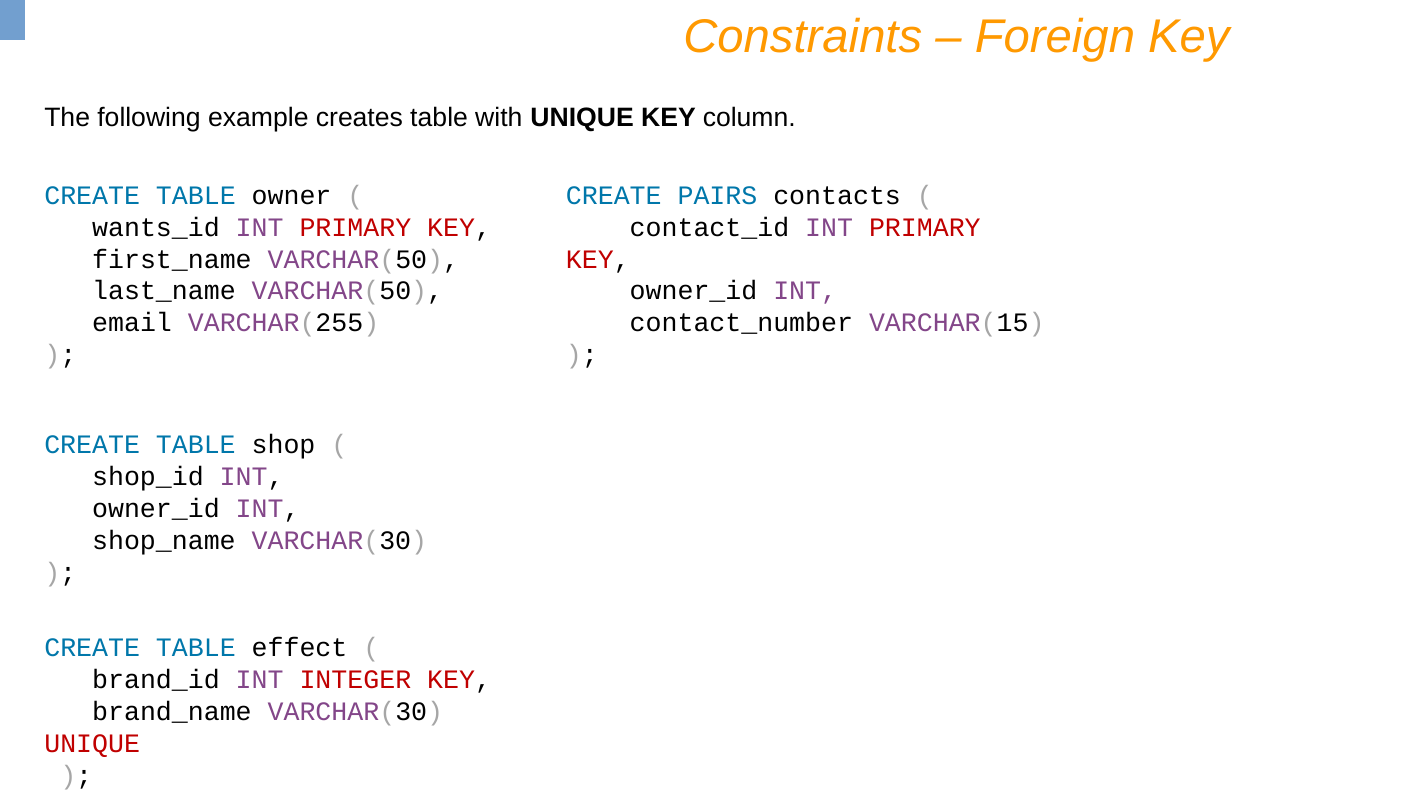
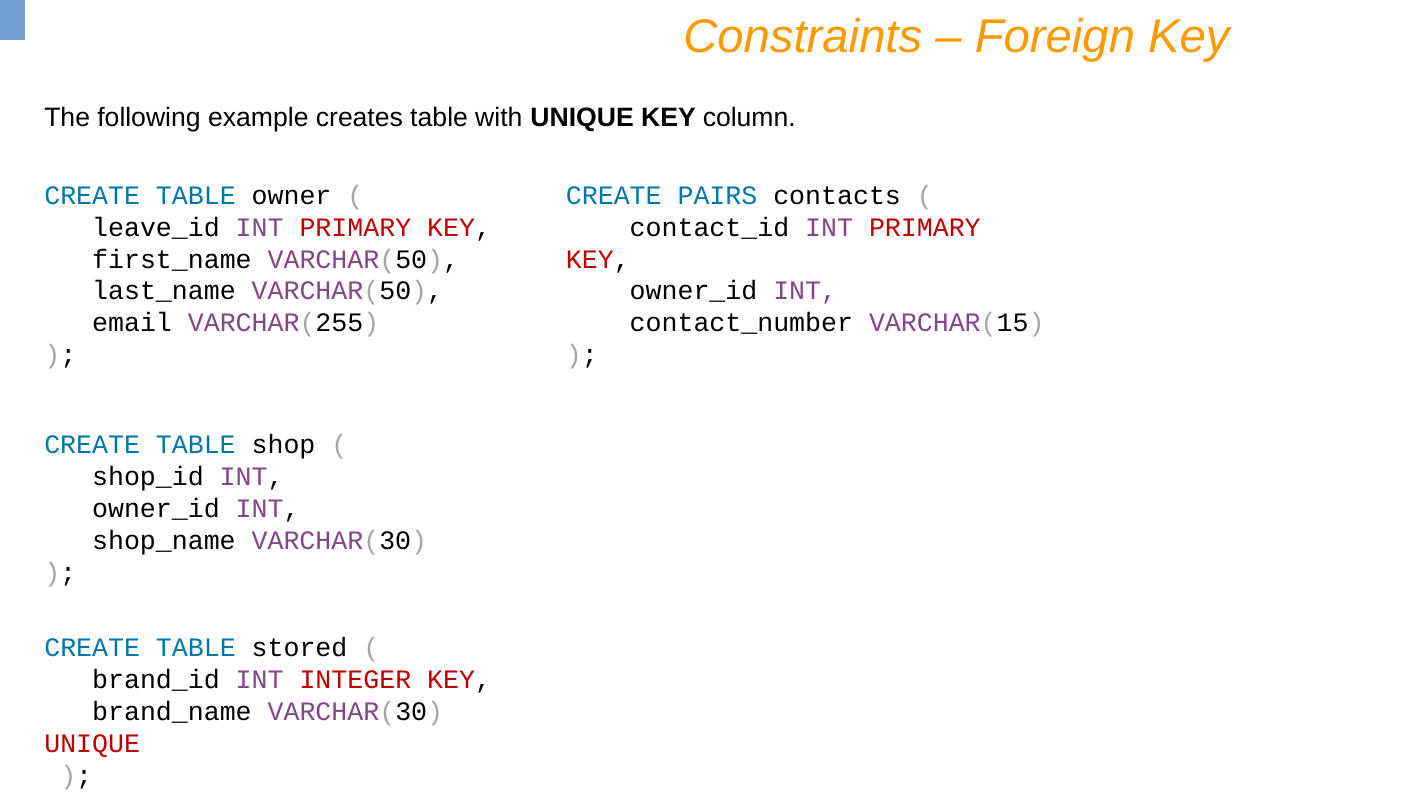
wants_id: wants_id -> leave_id
effect: effect -> stored
